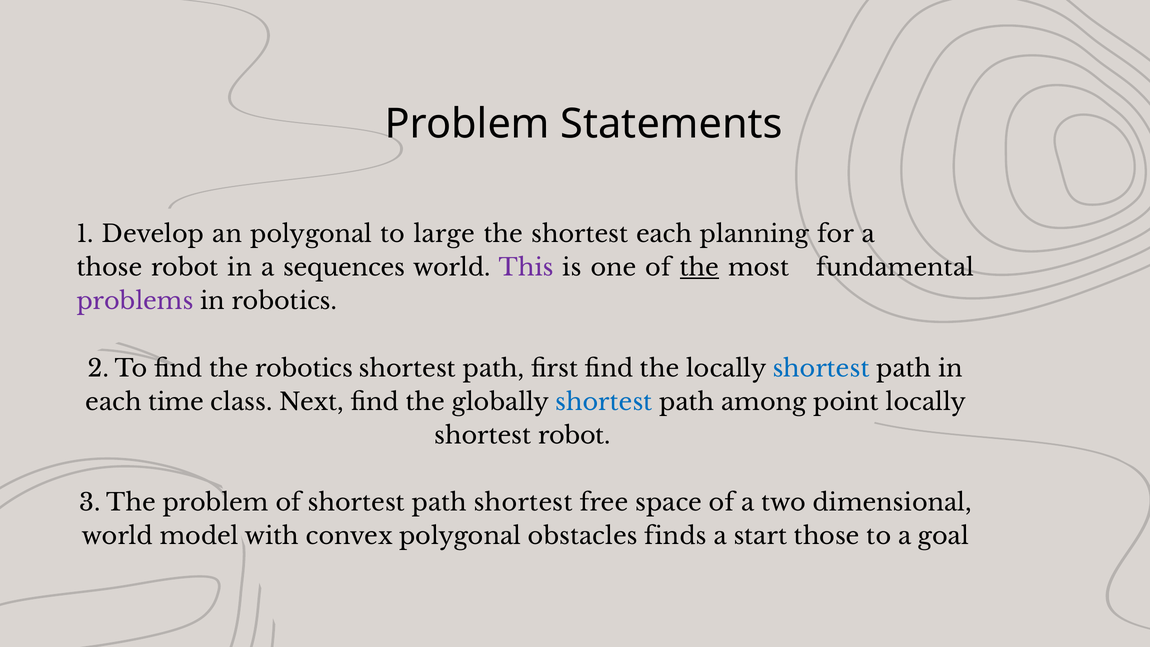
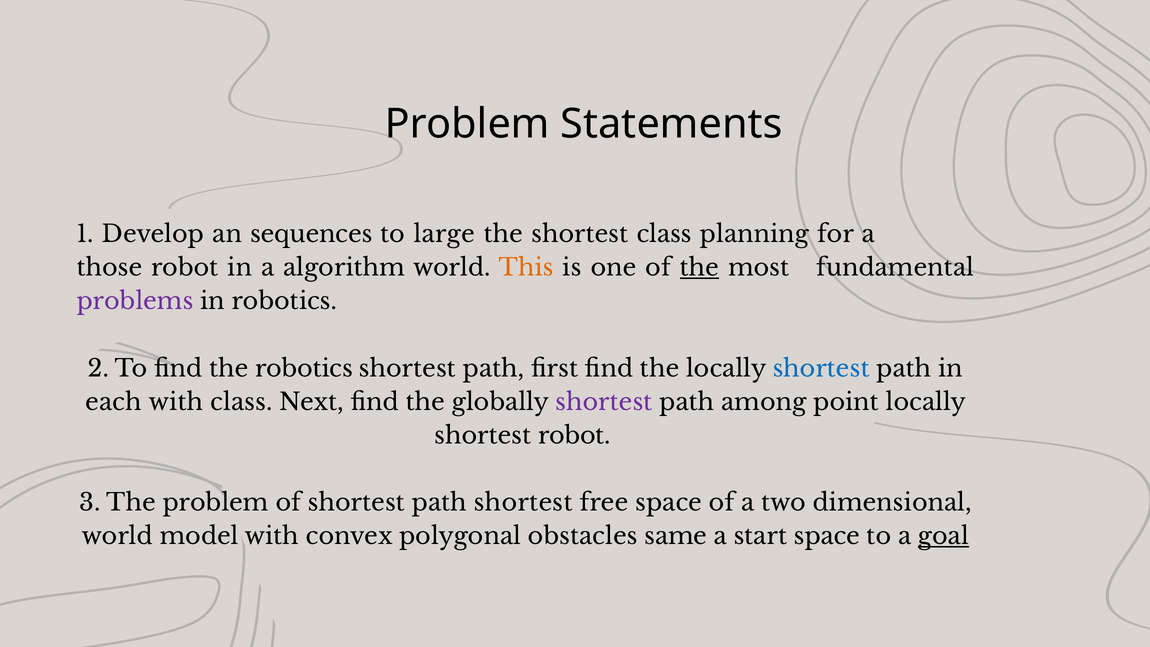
an polygonal: polygonal -> sequences
shortest each: each -> class
sequences: sequences -> algorithm
This colour: purple -> orange
each time: time -> with
shortest at (604, 402) colour: blue -> purple
finds: finds -> same
start those: those -> space
goal underline: none -> present
